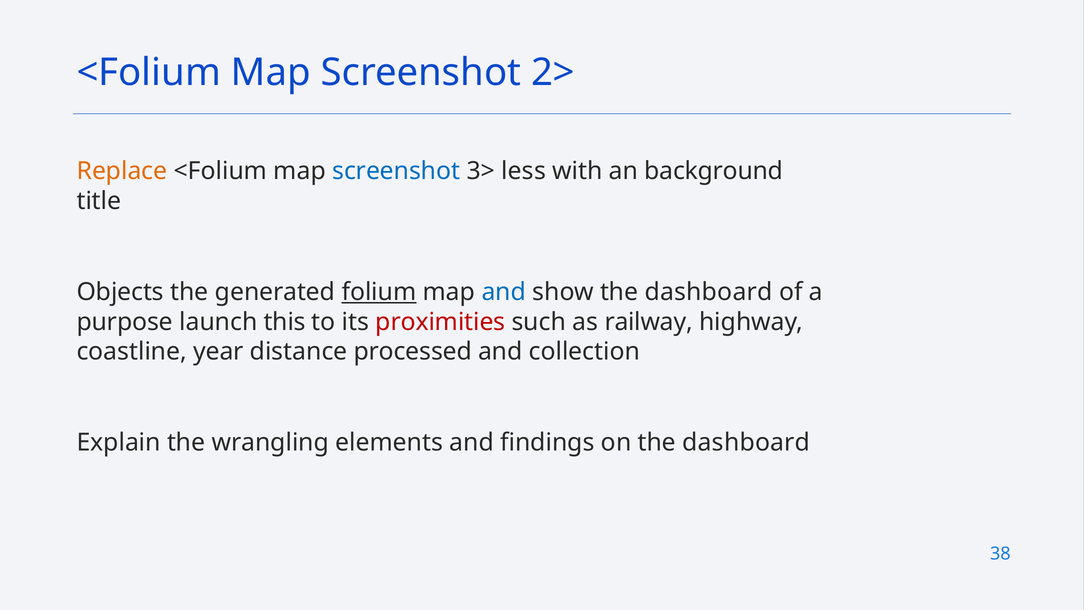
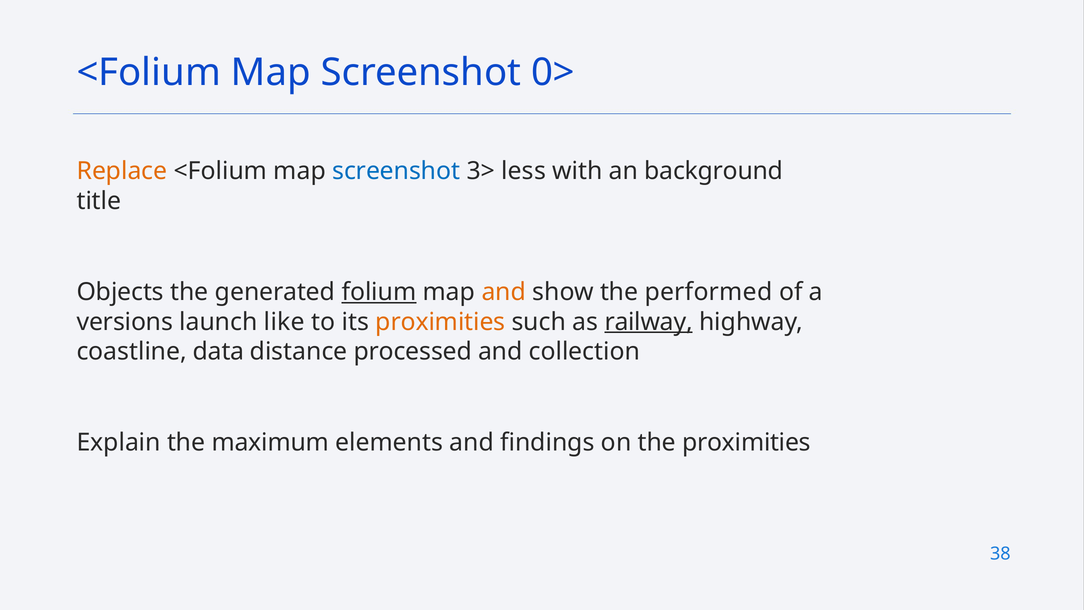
2>: 2> -> 0>
and at (504, 292) colour: blue -> orange
show the dashboard: dashboard -> performed
purpose: purpose -> versions
this: this -> like
proximities at (440, 322) colour: red -> orange
railway underline: none -> present
year: year -> data
wrangling: wrangling -> maximum
on the dashboard: dashboard -> proximities
